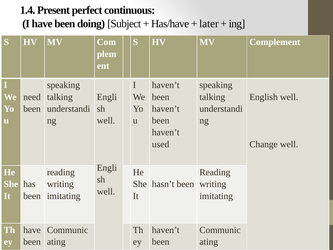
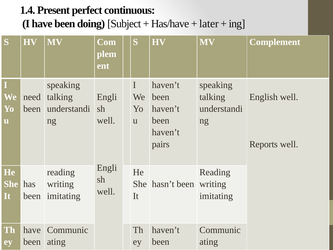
used: used -> pairs
Change: Change -> Reports
